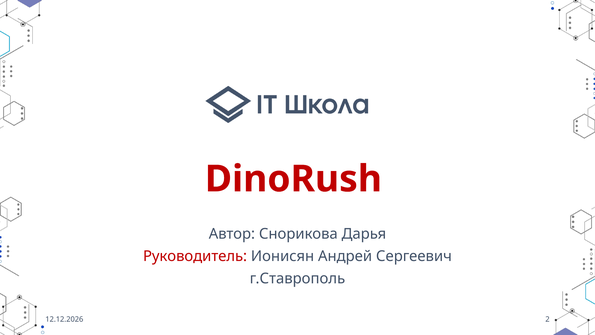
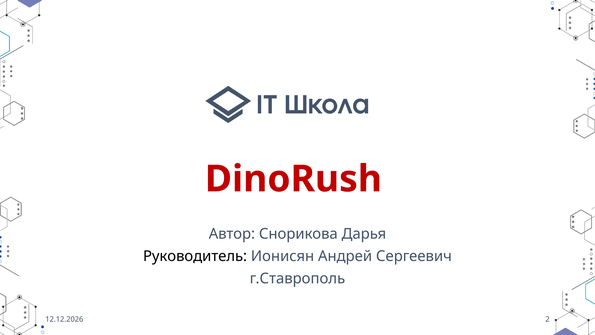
Руководитель colour: red -> black
